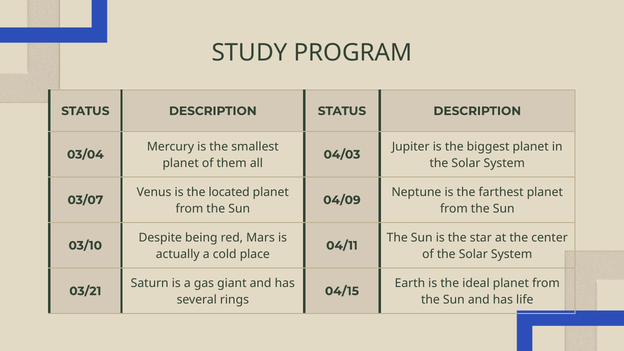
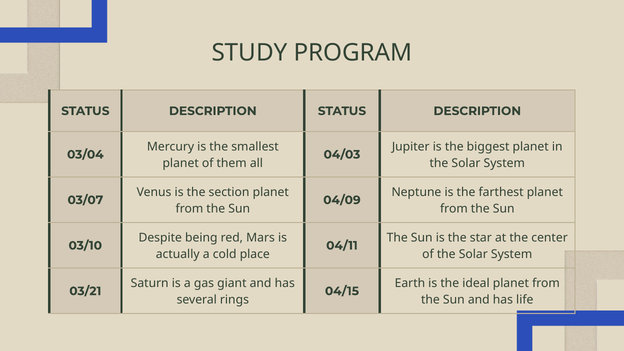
located: located -> section
